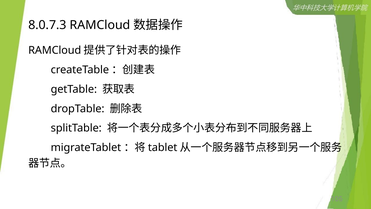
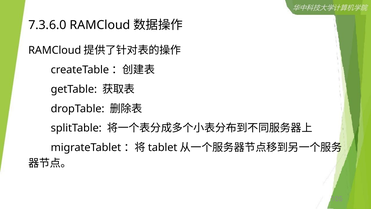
8.0.7.3: 8.0.7.3 -> 7.3.6.0
